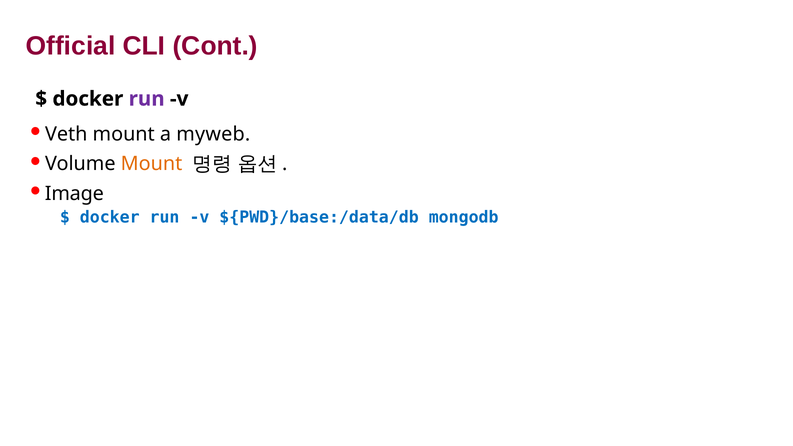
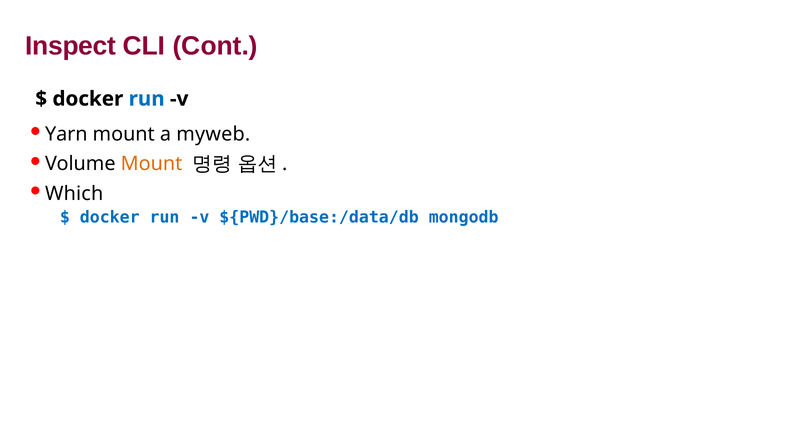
Official: Official -> Inspect
run at (147, 99) colour: purple -> blue
Veth: Veth -> Yarn
Image: Image -> Which
